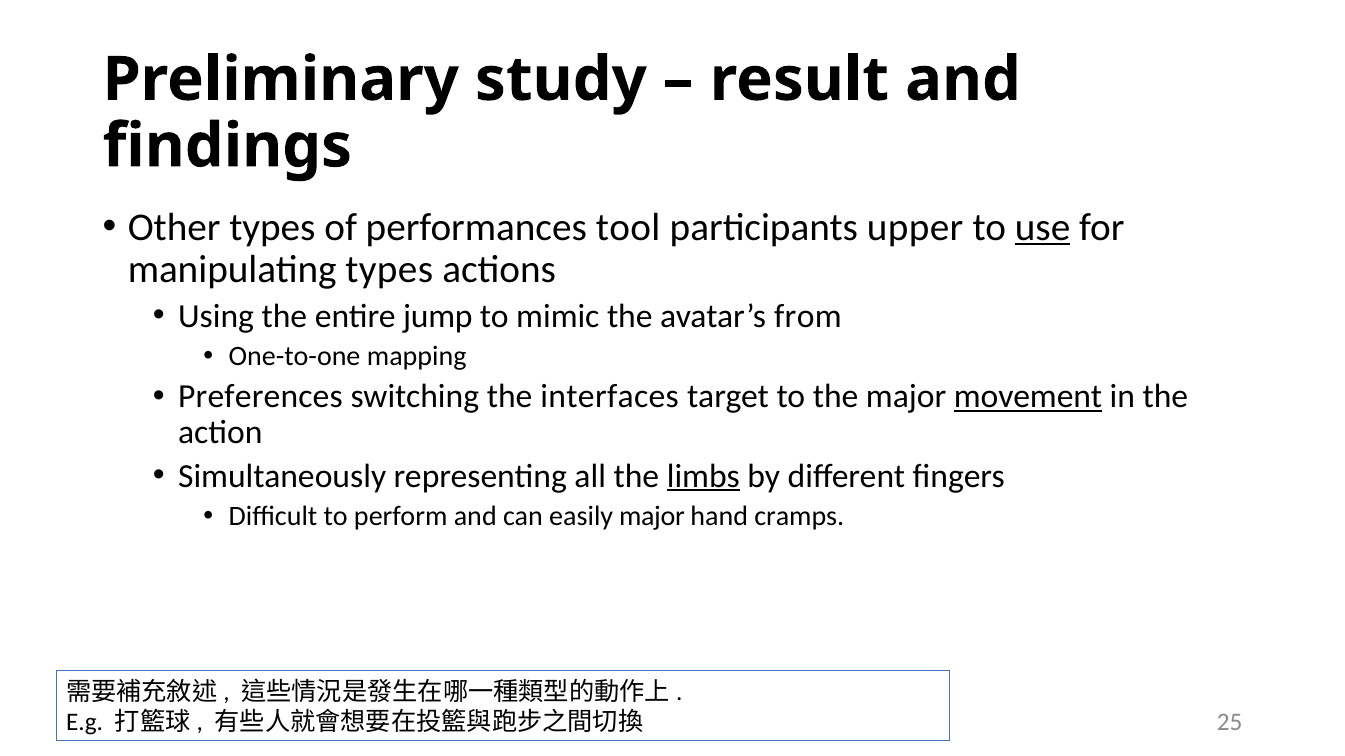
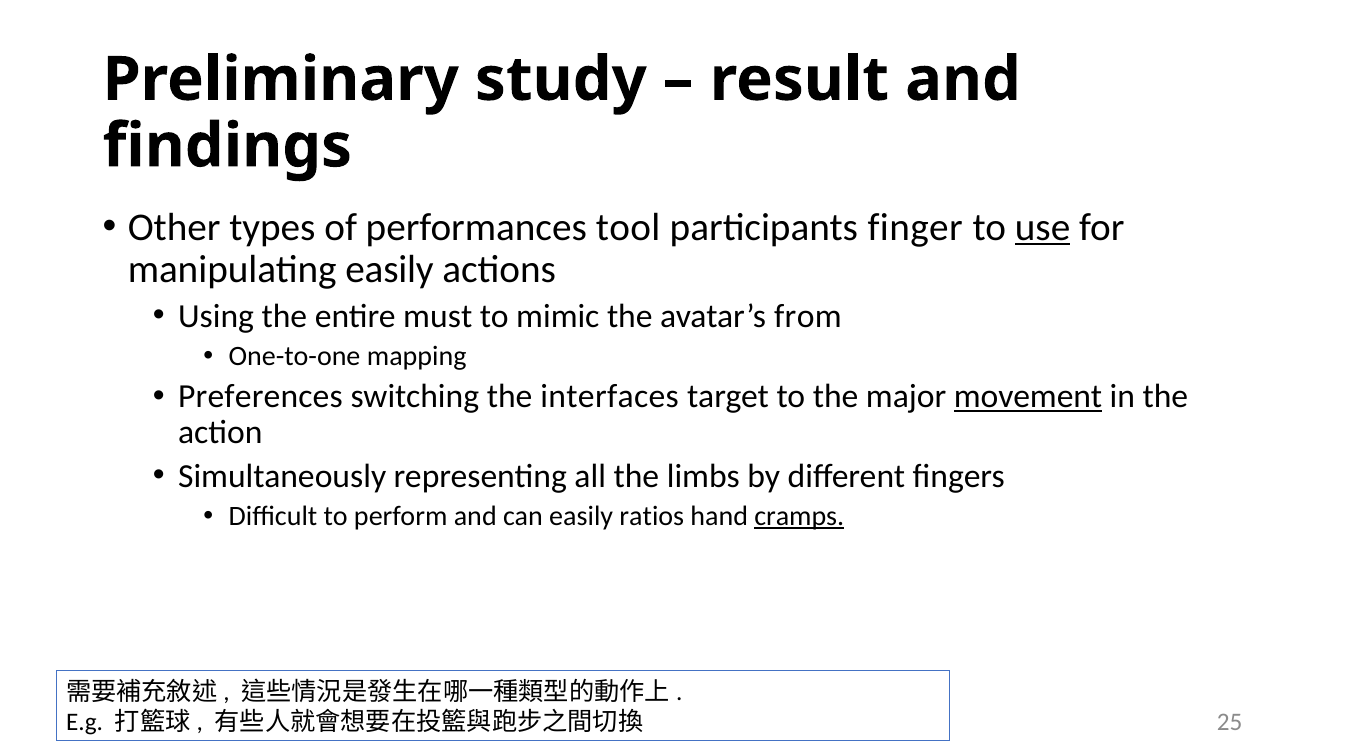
upper: upper -> finger
manipulating types: types -> easily
jump: jump -> must
limbs underline: present -> none
easily major: major -> ratios
cramps underline: none -> present
